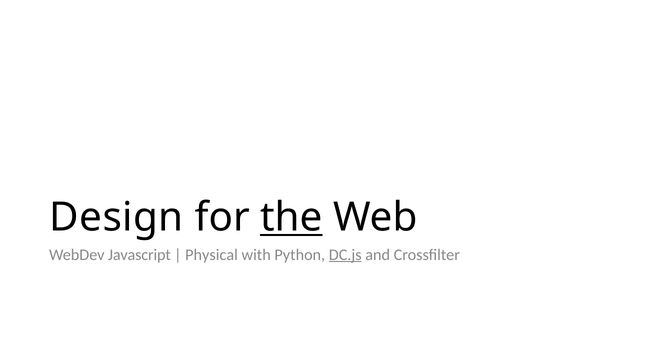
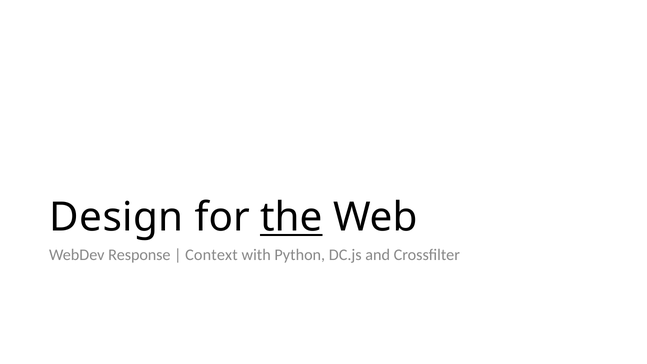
Javascript: Javascript -> Response
Physical: Physical -> Context
DC.js underline: present -> none
